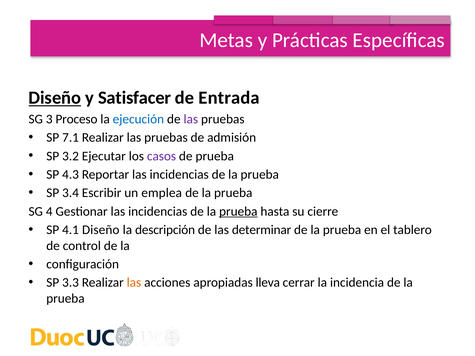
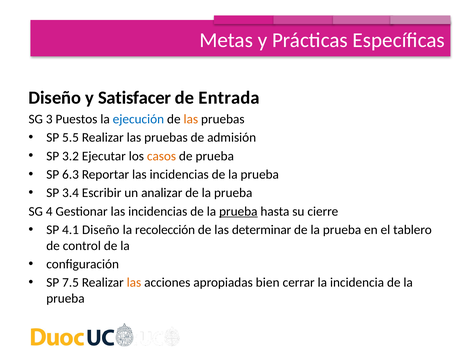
Diseño at (55, 98) underline: present -> none
Proceso: Proceso -> Puestos
las at (191, 119) colour: purple -> orange
7.1: 7.1 -> 5.5
casos colour: purple -> orange
4.3: 4.3 -> 6.3
emplea: emplea -> analizar
descripción: descripción -> recolección
3.3: 3.3 -> 7.5
lleva: lleva -> bien
